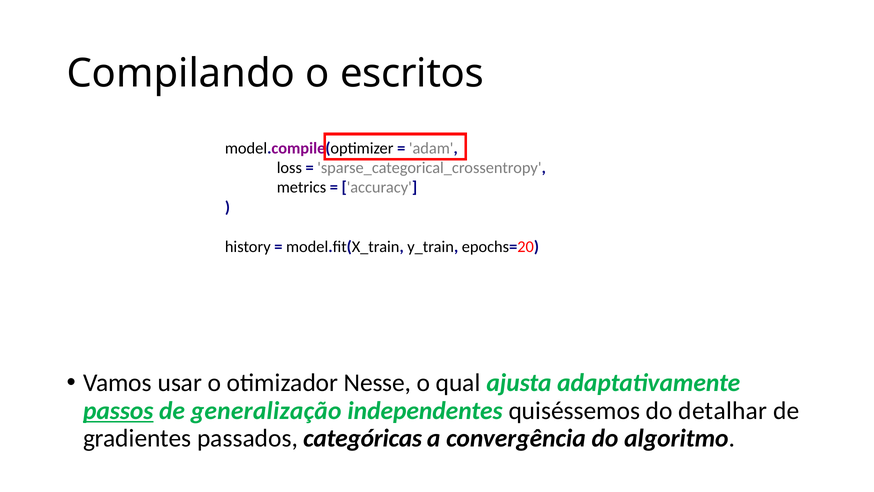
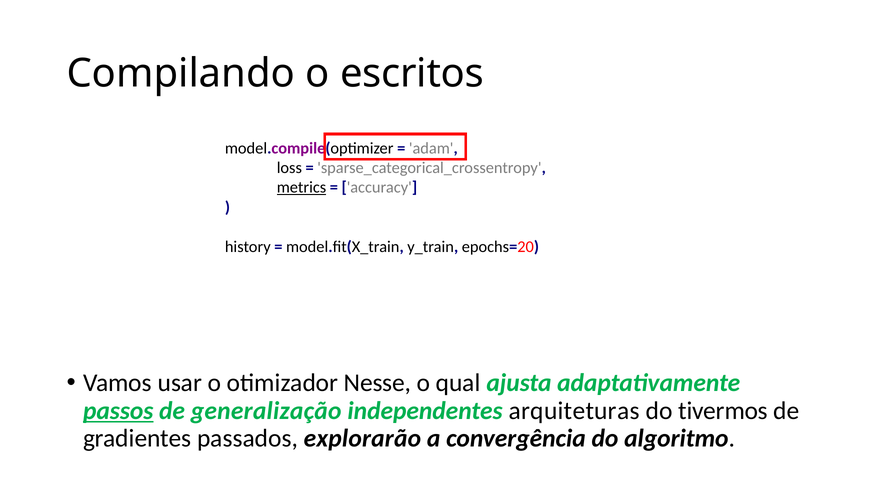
metrics underline: none -> present
quiséssemos: quiséssemos -> arquiteturas
detalhar: detalhar -> tivermos
categóricas: categóricas -> explorarão
